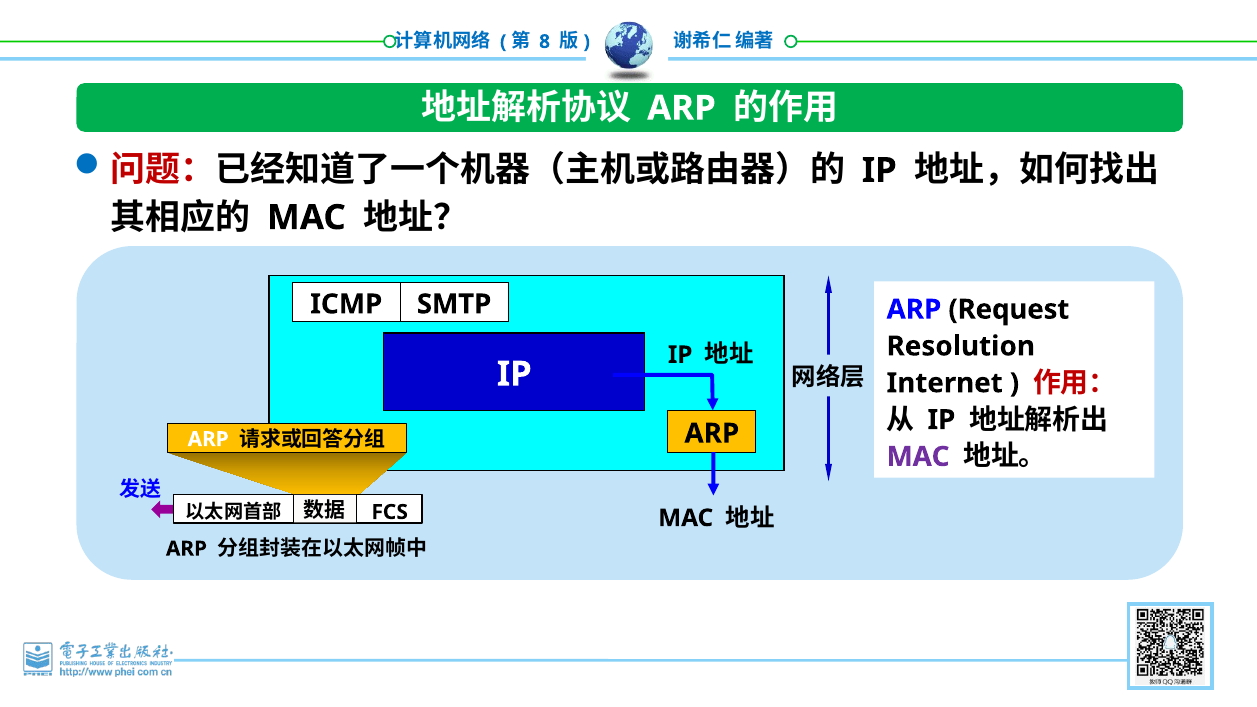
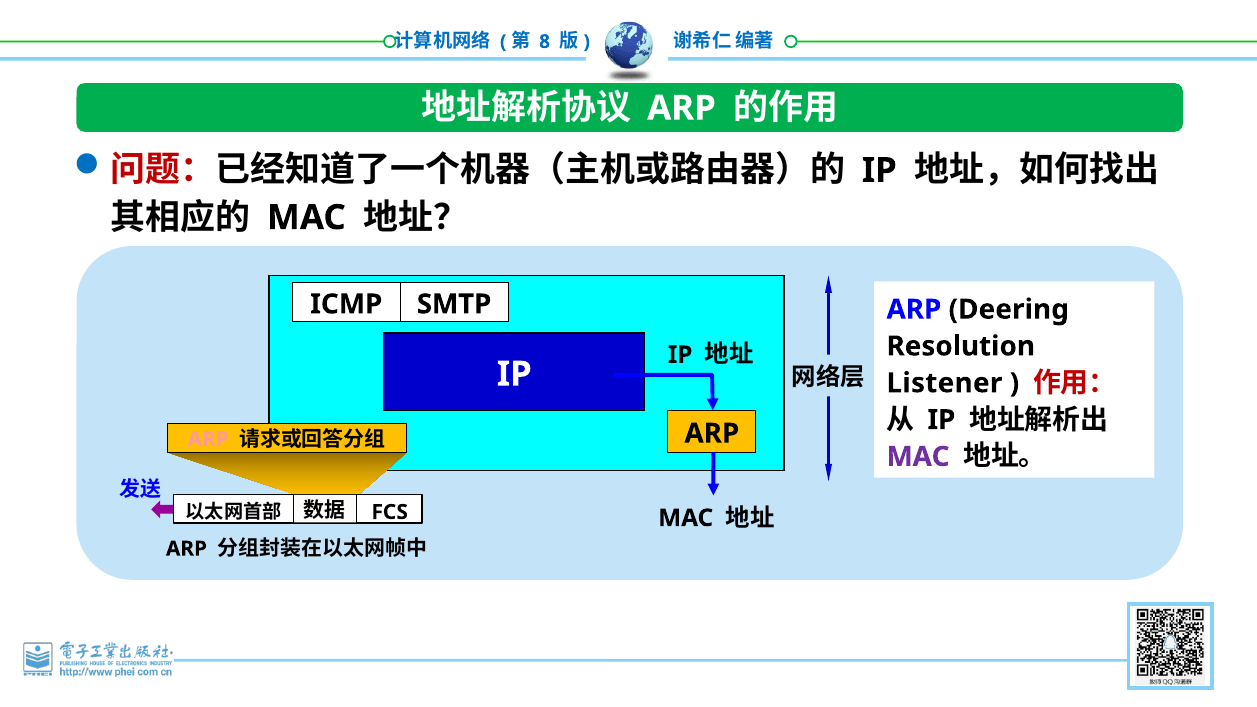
Request: Request -> Deering
Internet: Internet -> Listener
ARP at (208, 439) colour: white -> pink
